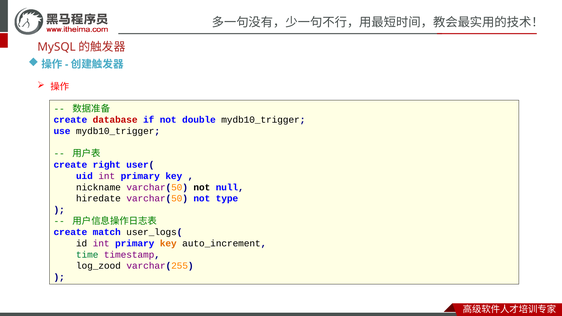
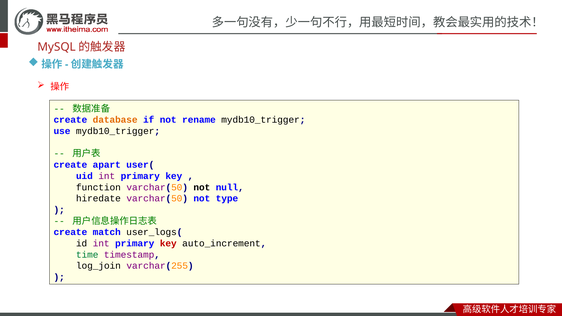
database colour: red -> orange
double: double -> rename
right: right -> apart
nickname: nickname -> function
key at (168, 244) colour: orange -> red
log_zood: log_zood -> log_join
